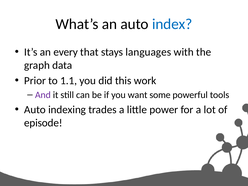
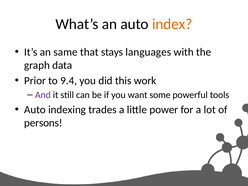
index colour: blue -> orange
every: every -> same
1.1: 1.1 -> 9.4
episode: episode -> persons
